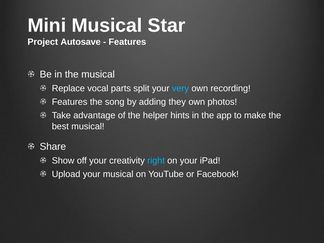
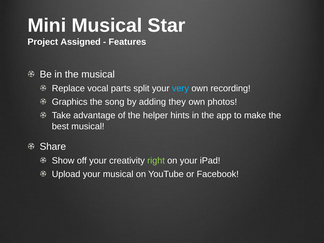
Autosave: Autosave -> Assigned
Features at (70, 102): Features -> Graphics
right colour: light blue -> light green
